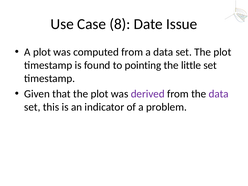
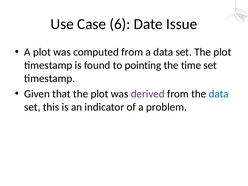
8: 8 -> 6
little: little -> time
data at (219, 94) colour: purple -> blue
